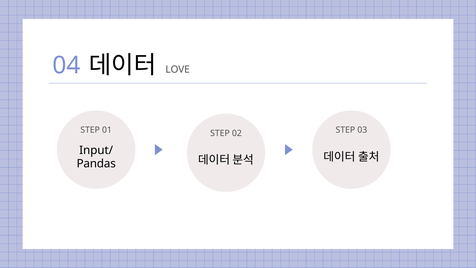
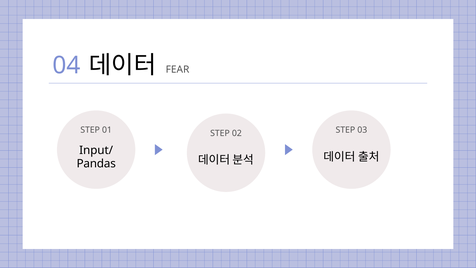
LOVE: LOVE -> FEAR
